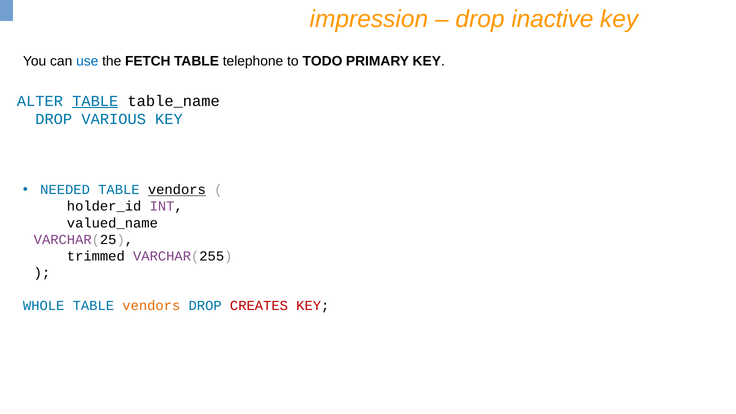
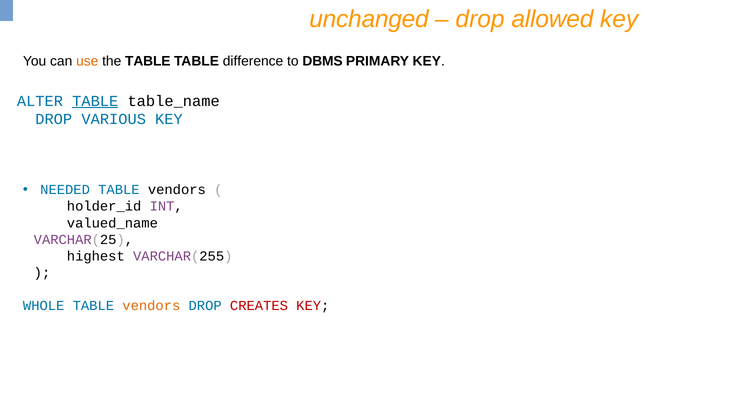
impression: impression -> unchanged
inactive: inactive -> allowed
use colour: blue -> orange
the FETCH: FETCH -> TABLE
telephone: telephone -> difference
TODO: TODO -> DBMS
vendors at (177, 190) underline: present -> none
trimmed: trimmed -> highest
